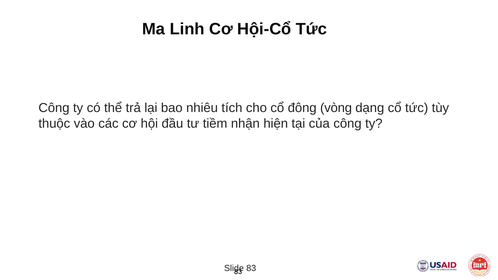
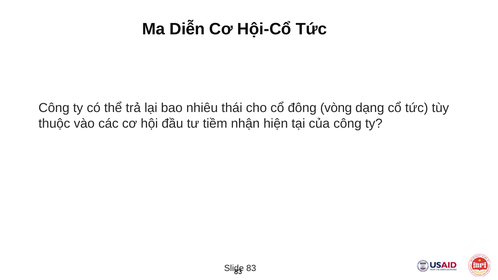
Linh: Linh -> Diễn
tích: tích -> thái
